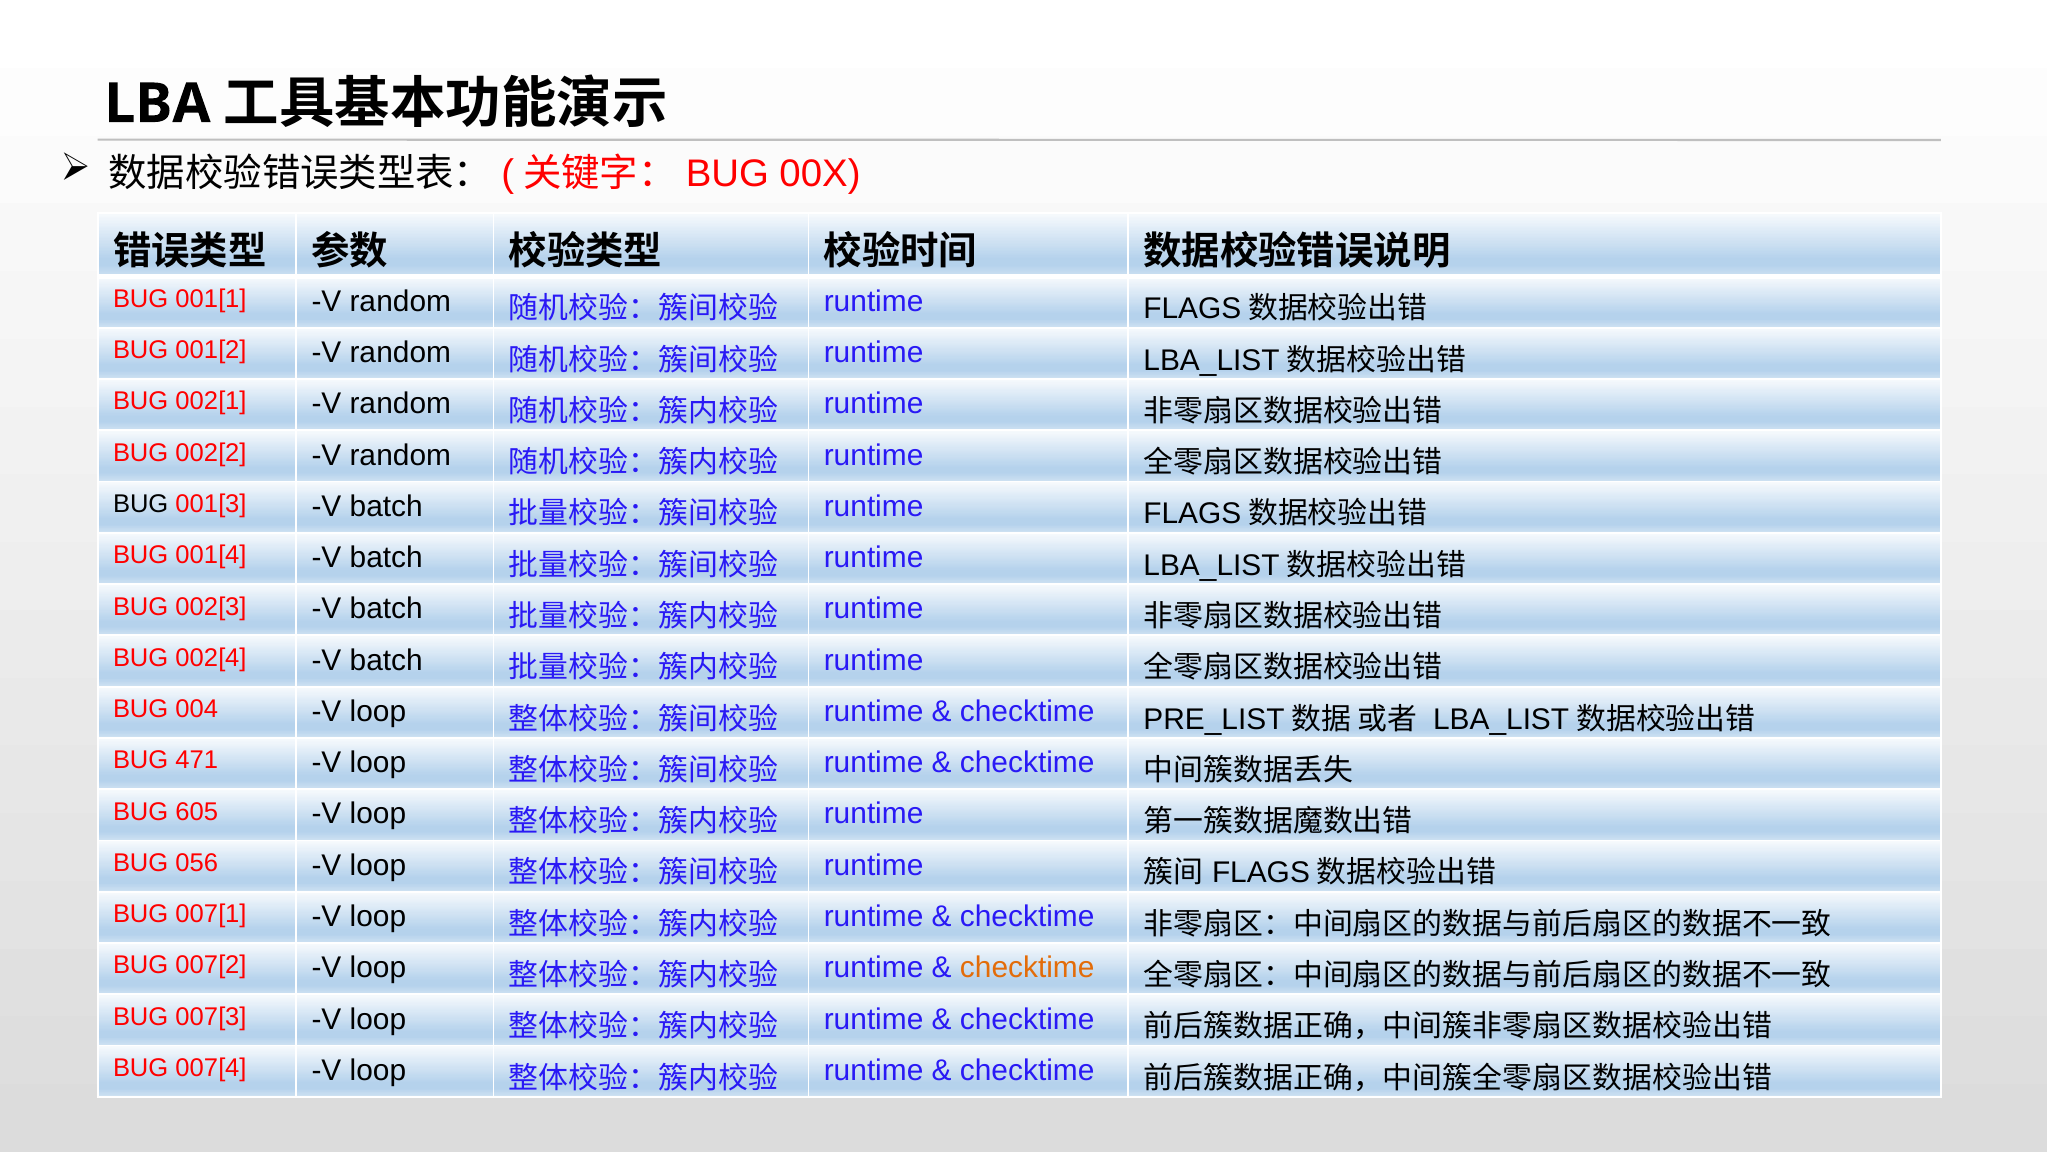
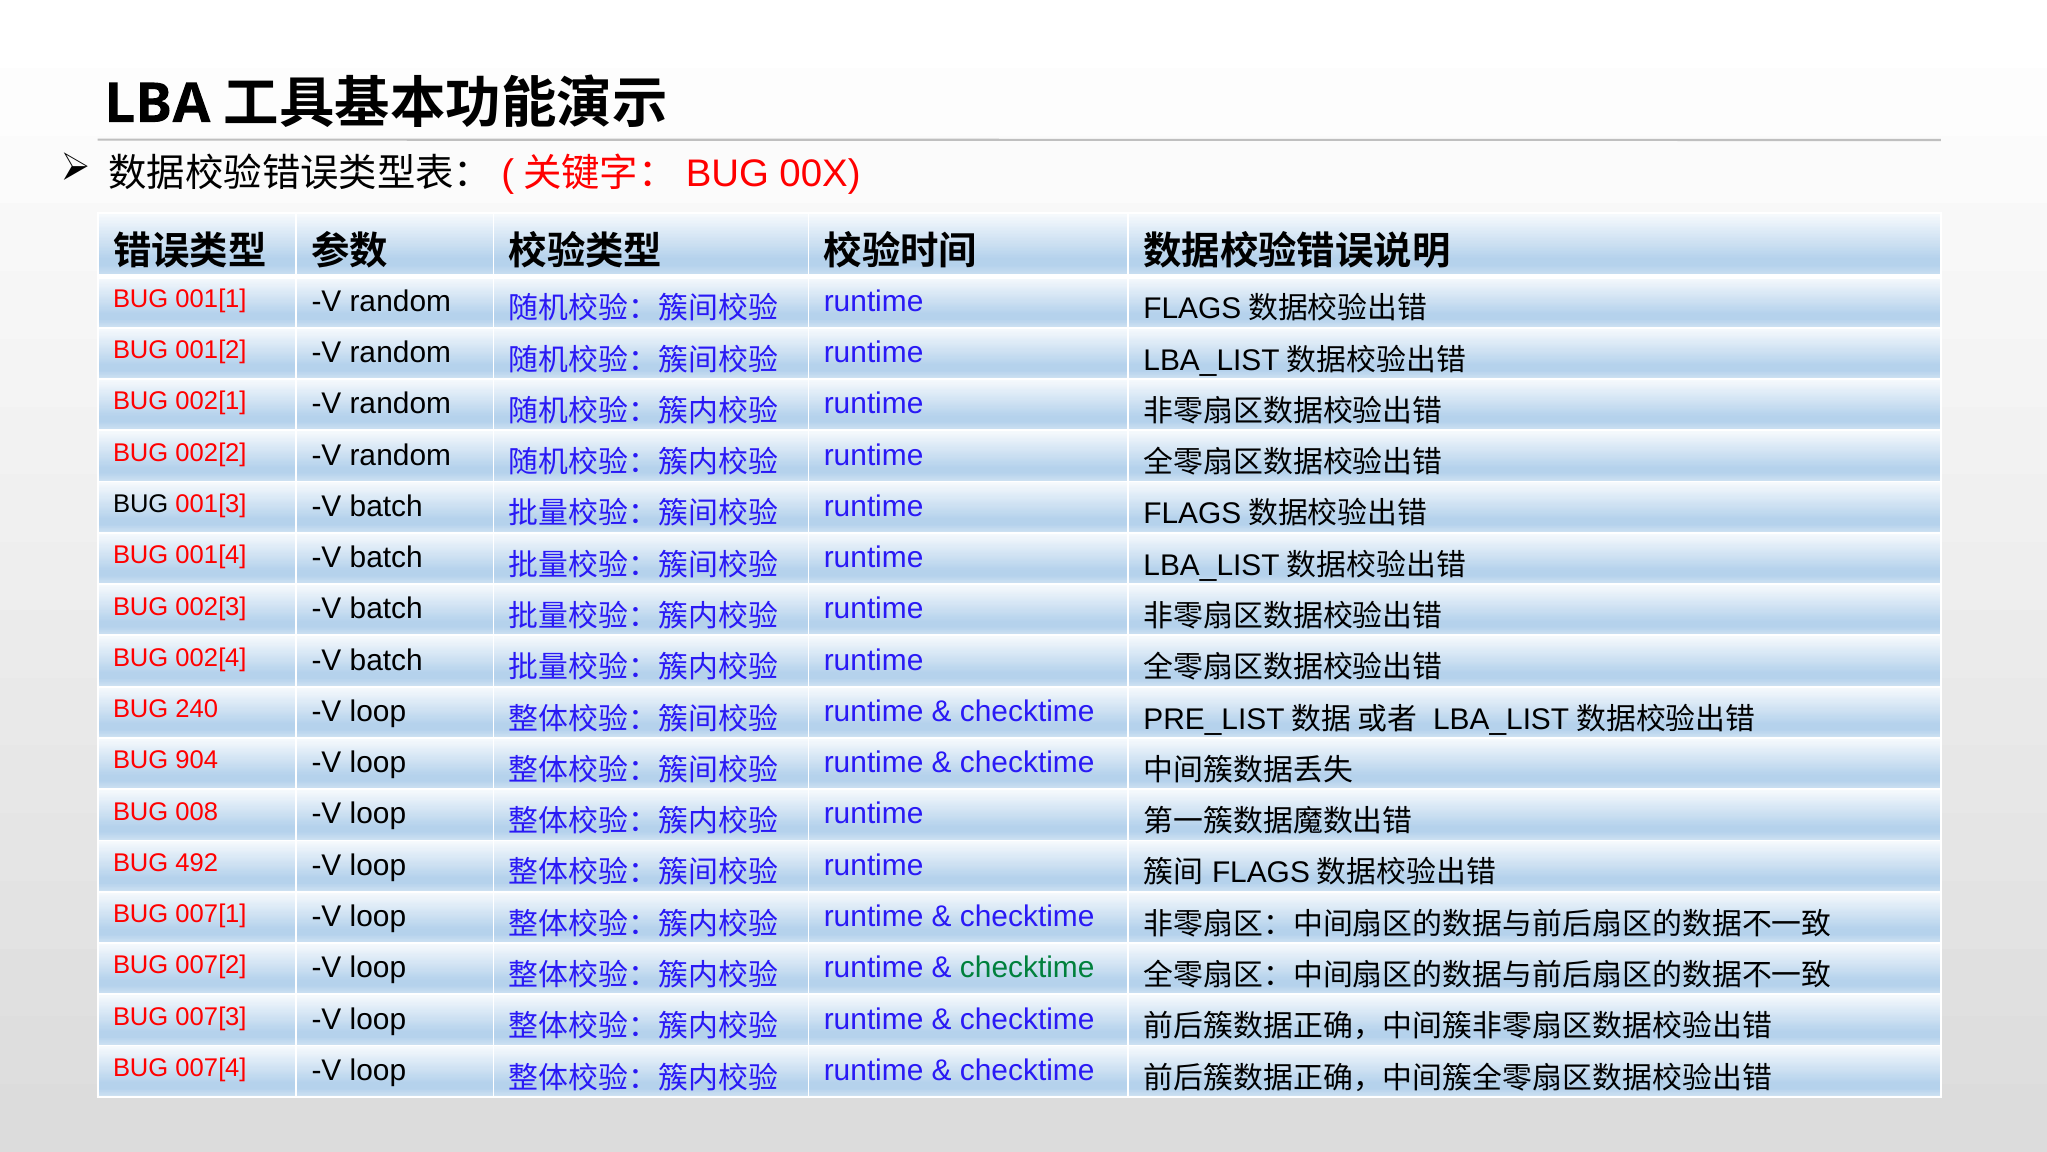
004: 004 -> 240
471: 471 -> 904
605: 605 -> 008
056: 056 -> 492
checktime at (1027, 967) colour: orange -> green
